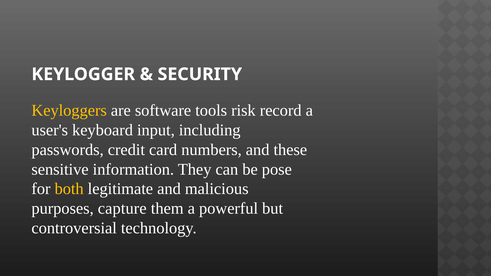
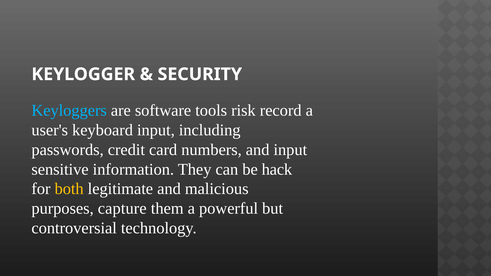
Keyloggers colour: yellow -> light blue
and these: these -> input
pose: pose -> hack
